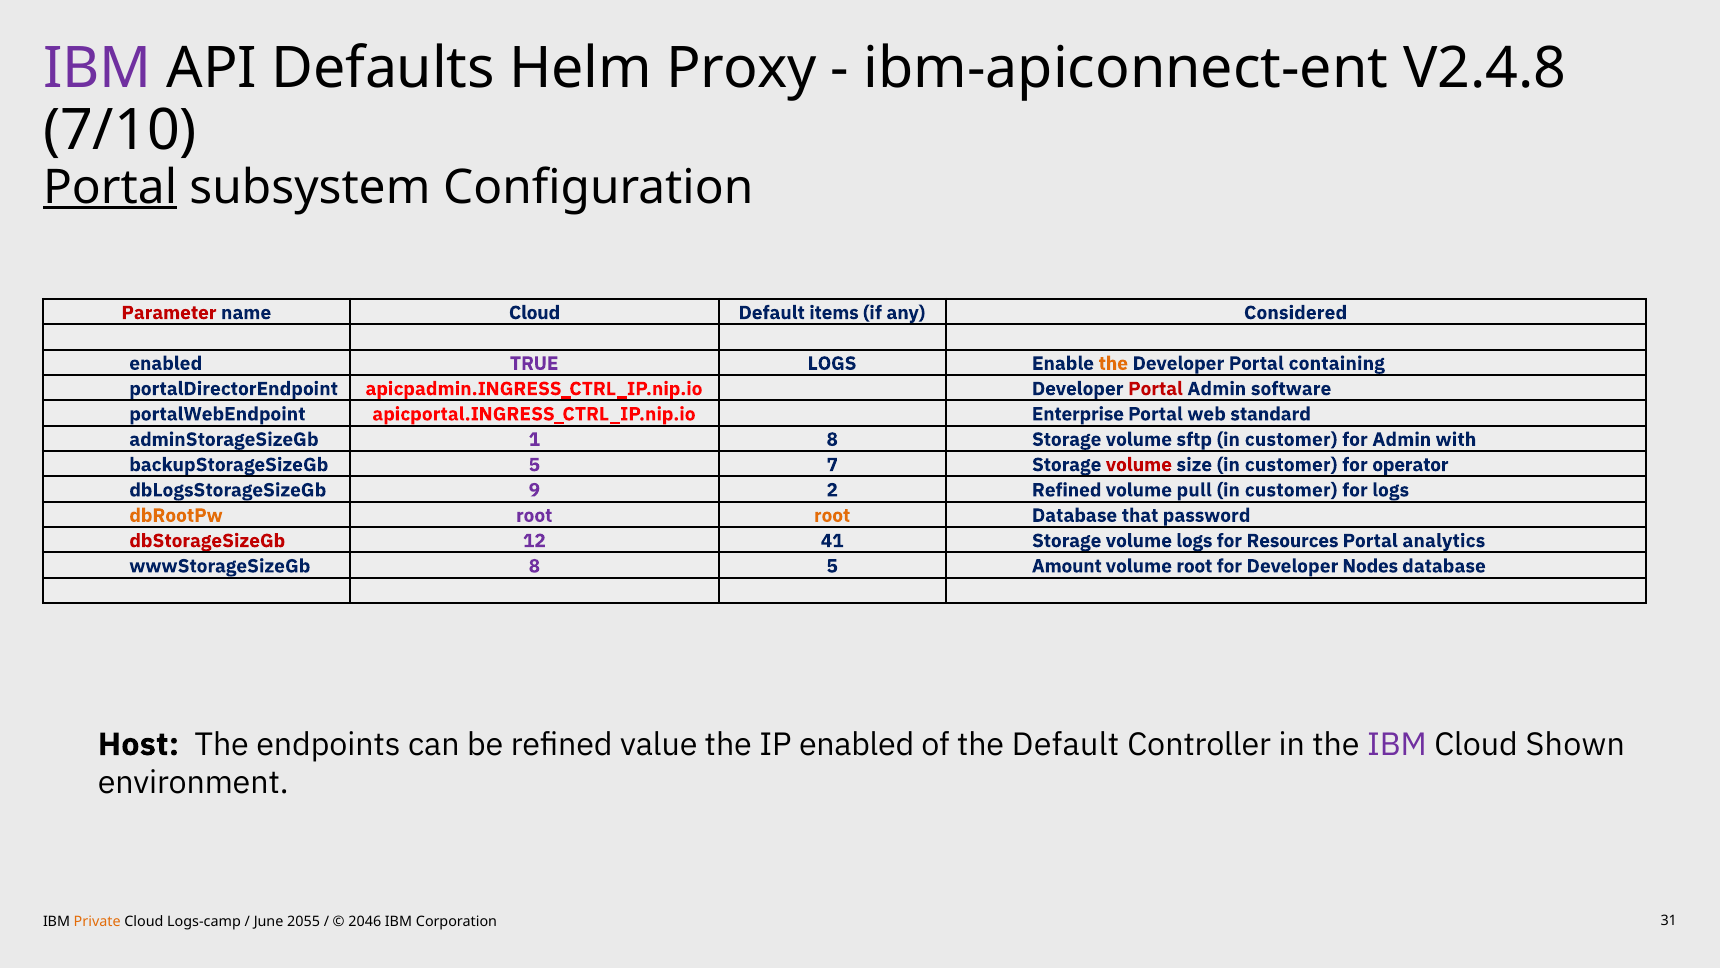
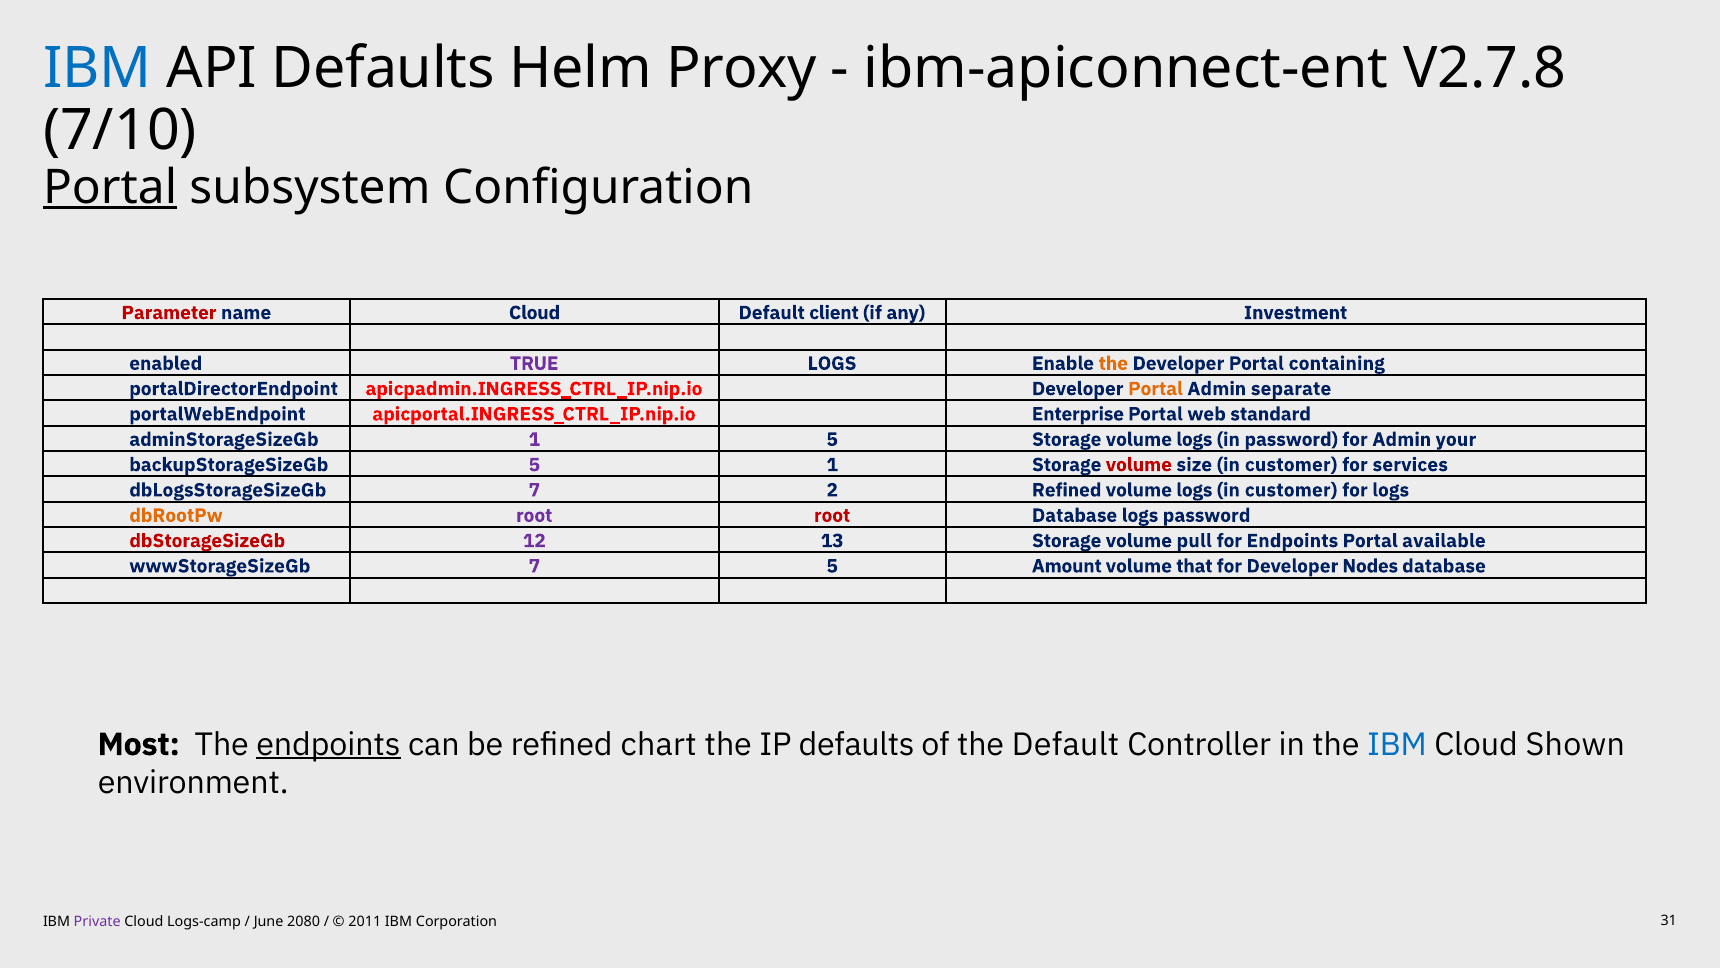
IBM at (97, 68) colour: purple -> blue
V2.4.8: V2.4.8 -> V2.7.8
items: items -> client
Considered: Considered -> Investment
Portal at (1155, 389) colour: red -> orange
software: software -> separate
1 8: 8 -> 5
Storage volume sftp: sftp -> logs
customer at (1291, 439): customer -> password
with: with -> your
5 7: 7 -> 1
operator: operator -> services
dbLogsStorageSizeGb 9: 9 -> 7
pull at (1194, 490): pull -> logs
root at (832, 515) colour: orange -> red
Database that: that -> logs
41: 41 -> 13
volume logs: logs -> pull
for Resources: Resources -> Endpoints
analytics: analytics -> available
wwwStorageSizeGb 8: 8 -> 7
volume root: root -> that
Host: Host -> Most
endpoints at (328, 744) underline: none -> present
value: value -> chart
IP enabled: enabled -> defaults
IBM at (1397, 744) colour: purple -> blue
Private colour: orange -> purple
2055: 2055 -> 2080
2046: 2046 -> 2011
